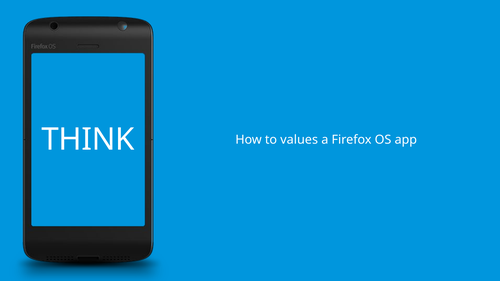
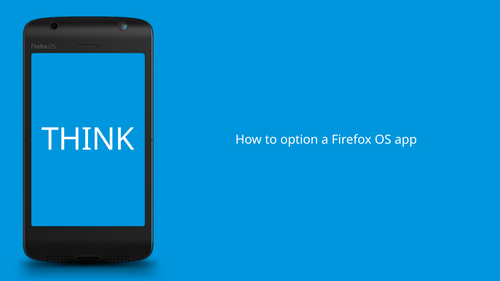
values: values -> option
